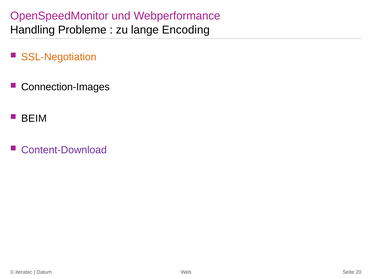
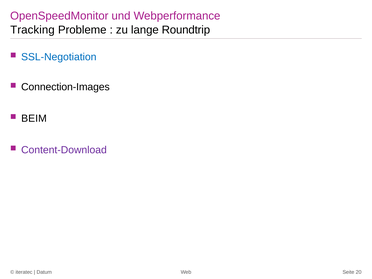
Handling: Handling -> Tracking
Encoding: Encoding -> Roundtrip
SSL-Negotiation colour: orange -> blue
